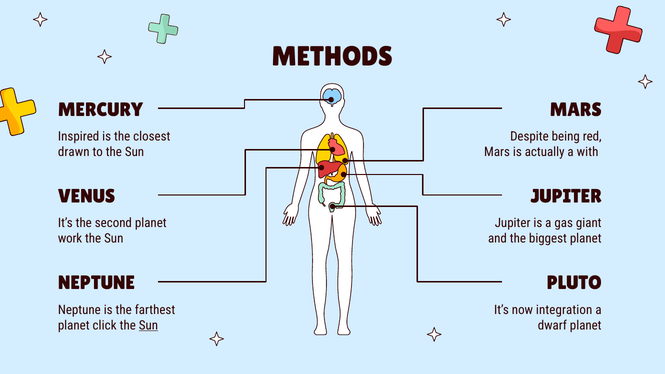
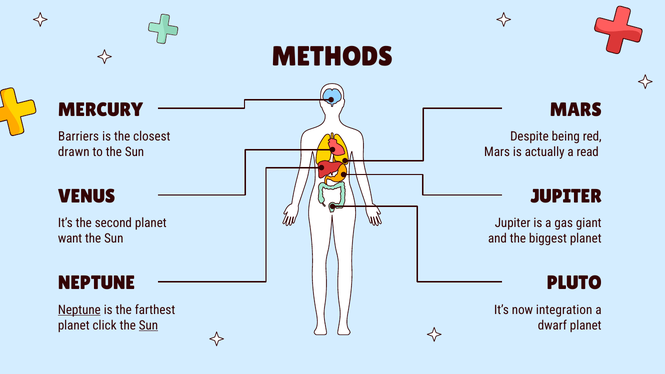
Inspired: Inspired -> Barriers
with: with -> read
work: work -> want
Neptune at (79, 310) underline: none -> present
